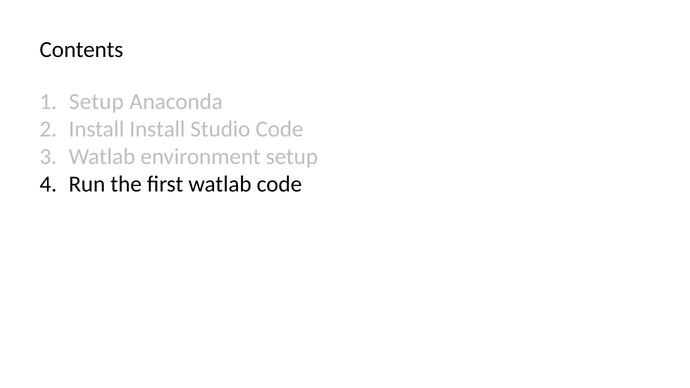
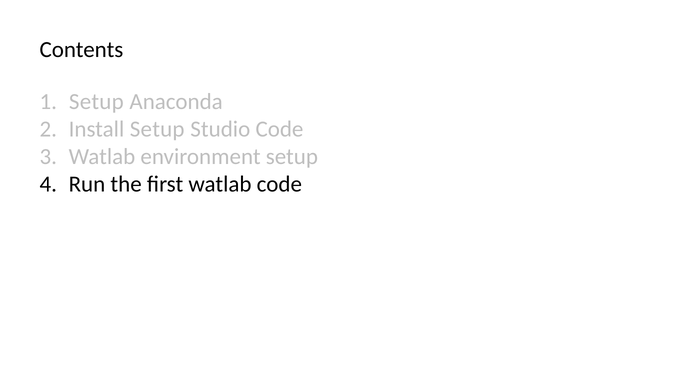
Install Install: Install -> Setup
